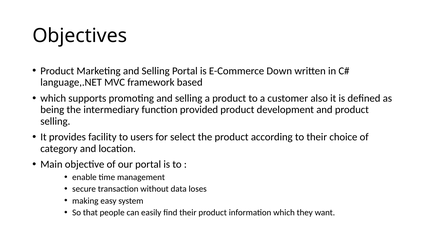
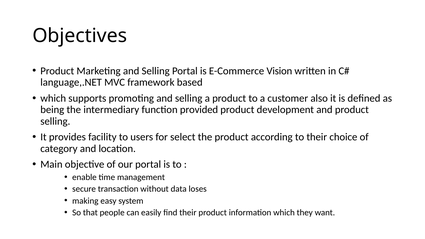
Down: Down -> Vision
